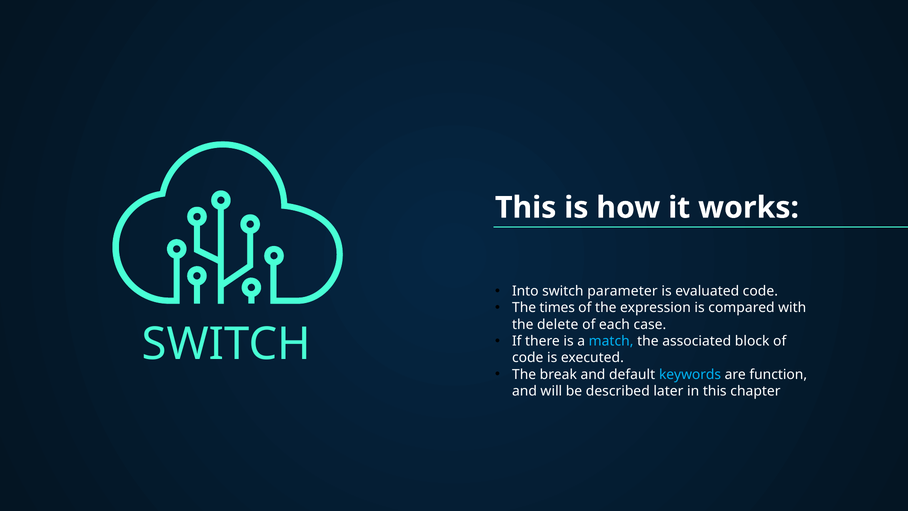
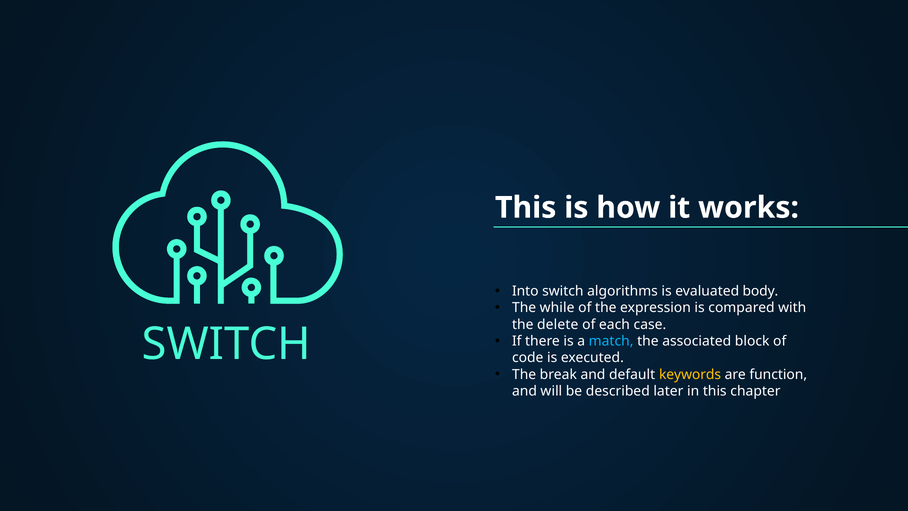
parameter: parameter -> algorithms
evaluated code: code -> body
times: times -> while
keywords colour: light blue -> yellow
